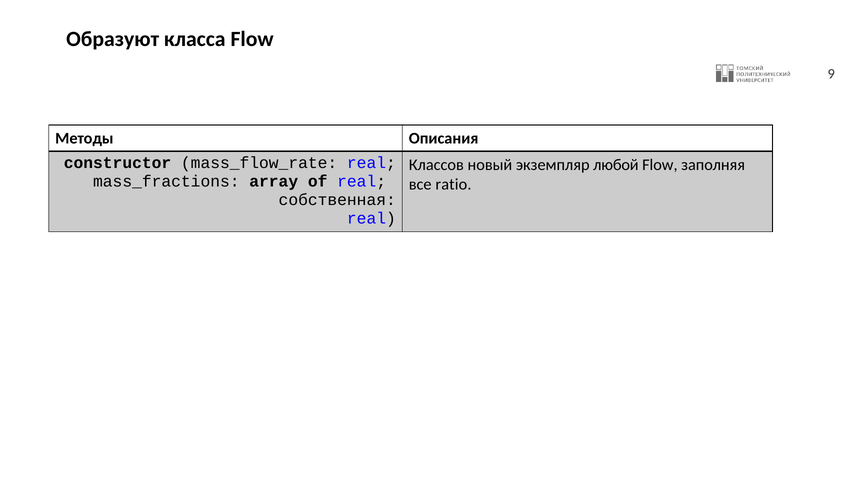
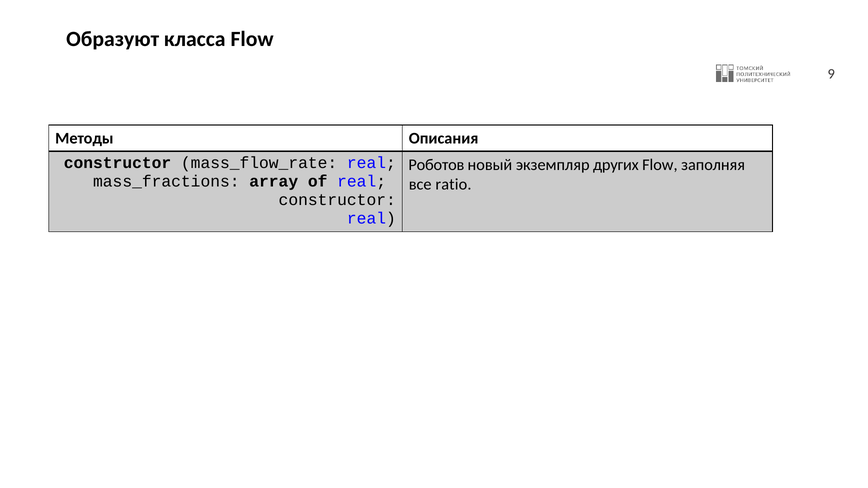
Классов: Классов -> Роботов
любой: любой -> других
собственная at (337, 200): собственная -> constructor
